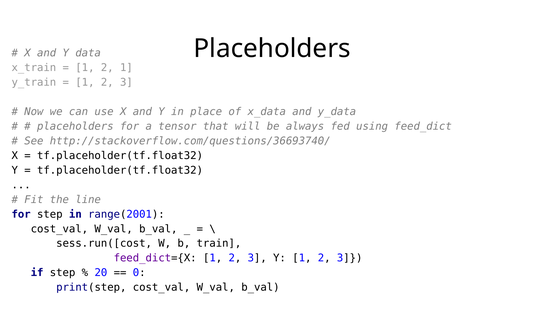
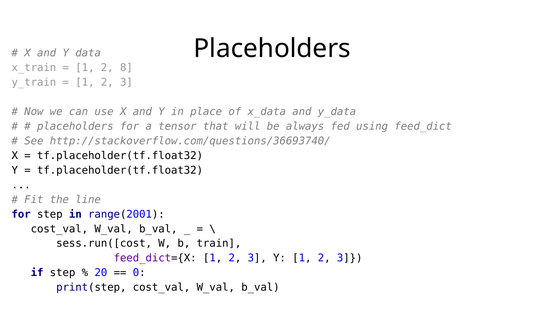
2 1: 1 -> 8
